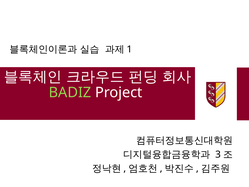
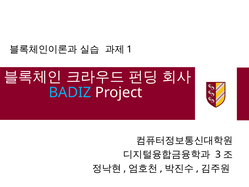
BADIZ colour: light green -> light blue
